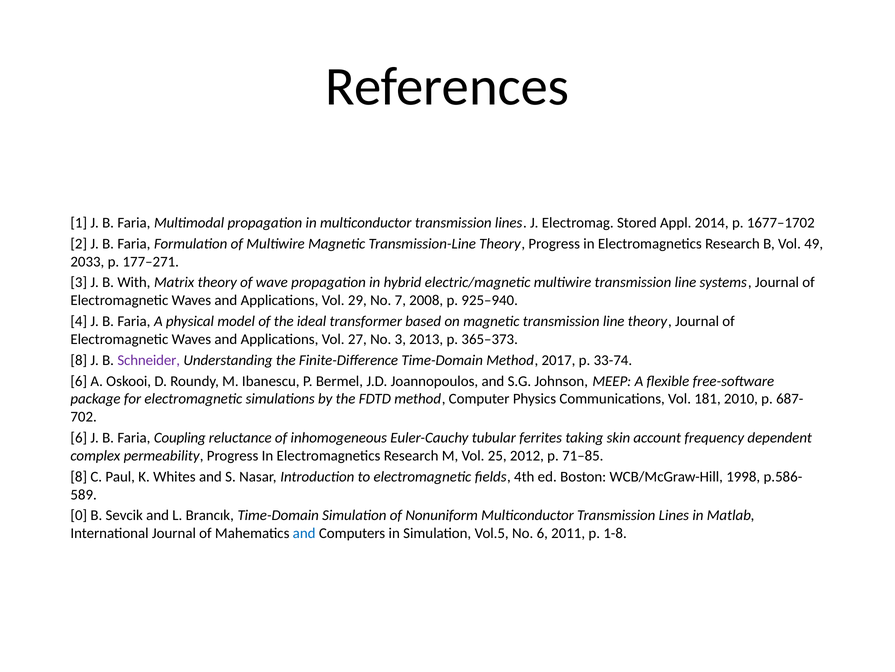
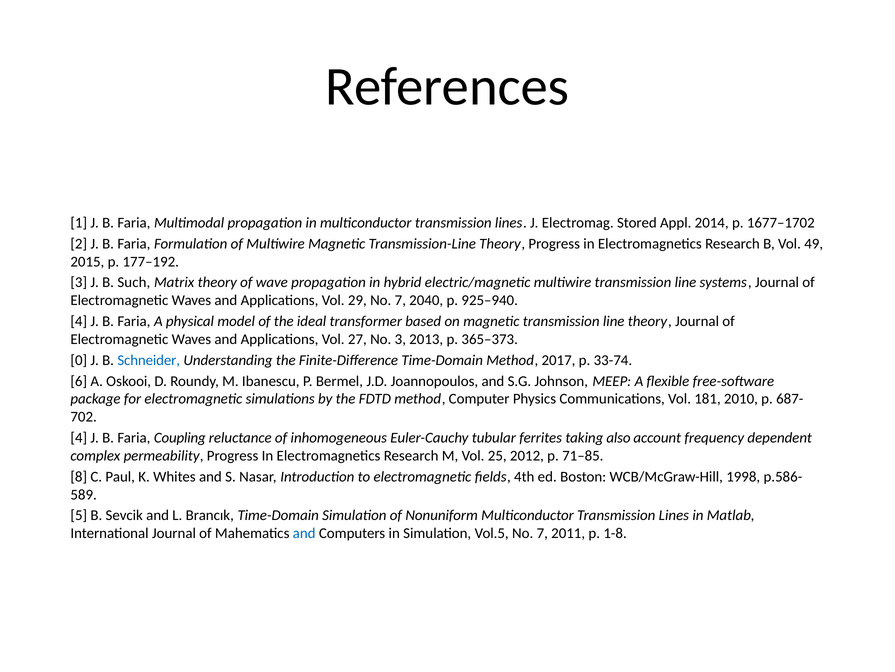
2033: 2033 -> 2015
177–271: 177–271 -> 177–192
With: With -> Such
2008: 2008 -> 2040
8 at (79, 360): 8 -> 0
Schneider colour: purple -> blue
6 at (79, 437): 6 -> 4
skin: skin -> also
0: 0 -> 5
Vol.5 No 6: 6 -> 7
